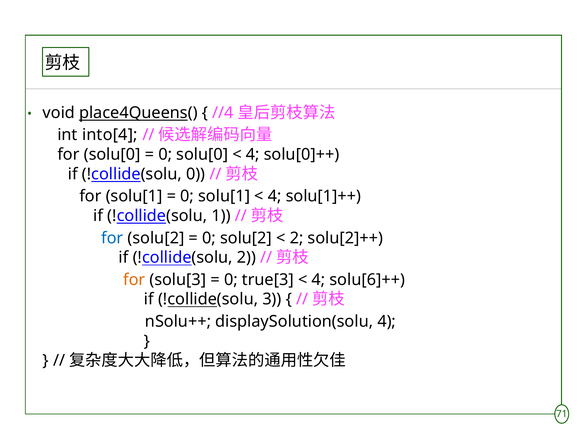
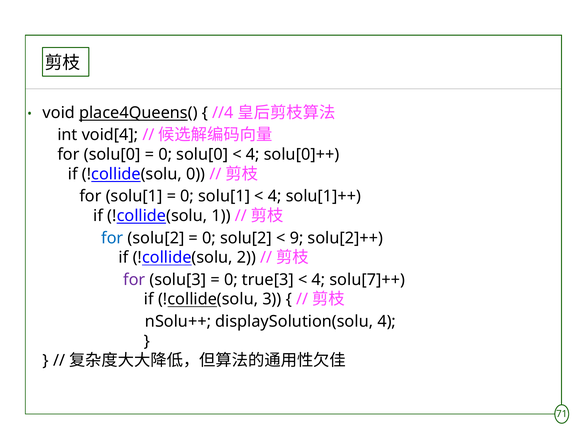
into[4: into[4 -> void[4
2 at (297, 238): 2 -> 9
for at (134, 280) colour: orange -> purple
solu[6]++: solu[6]++ -> solu[7]++
